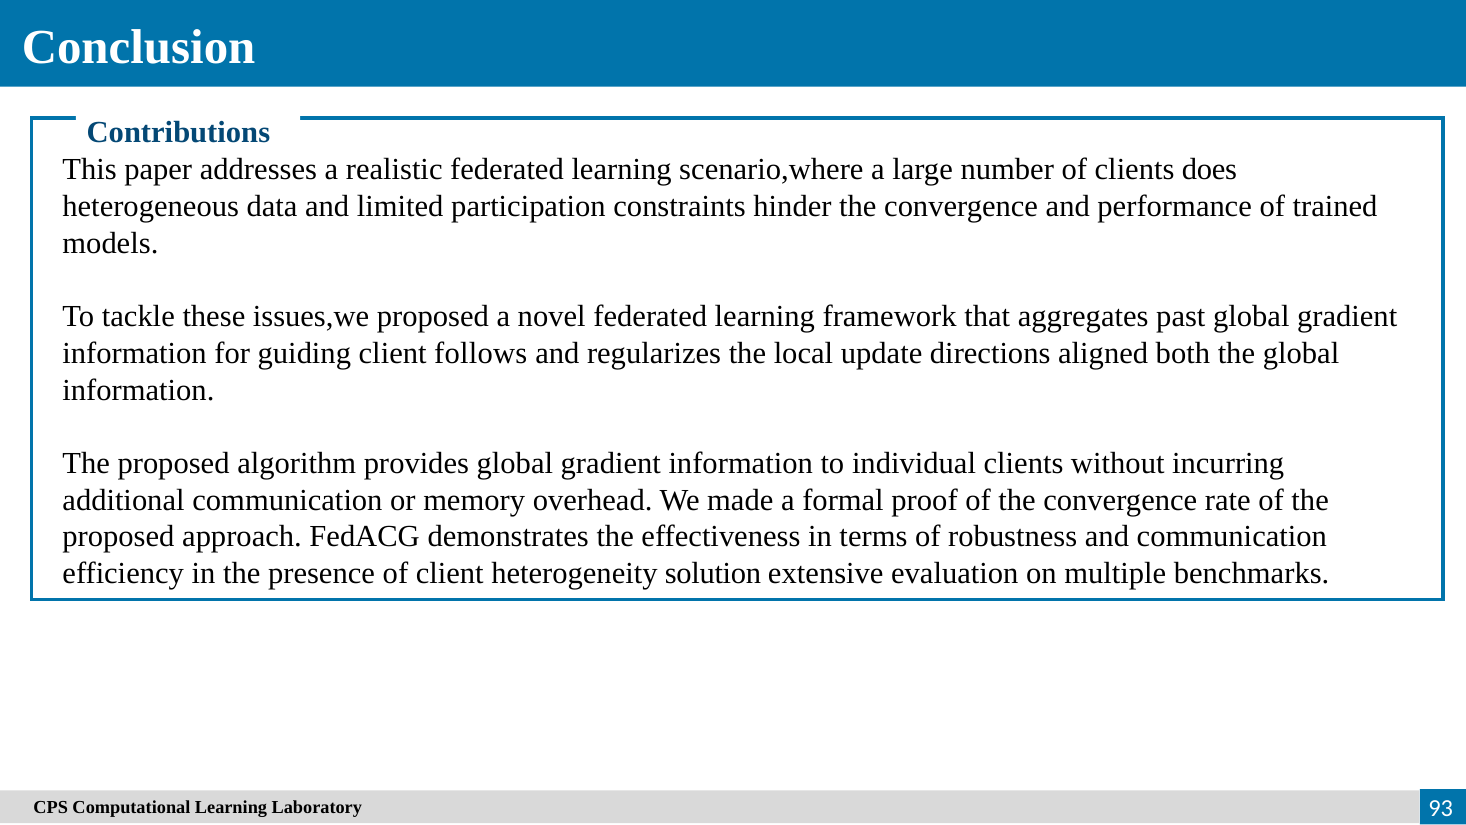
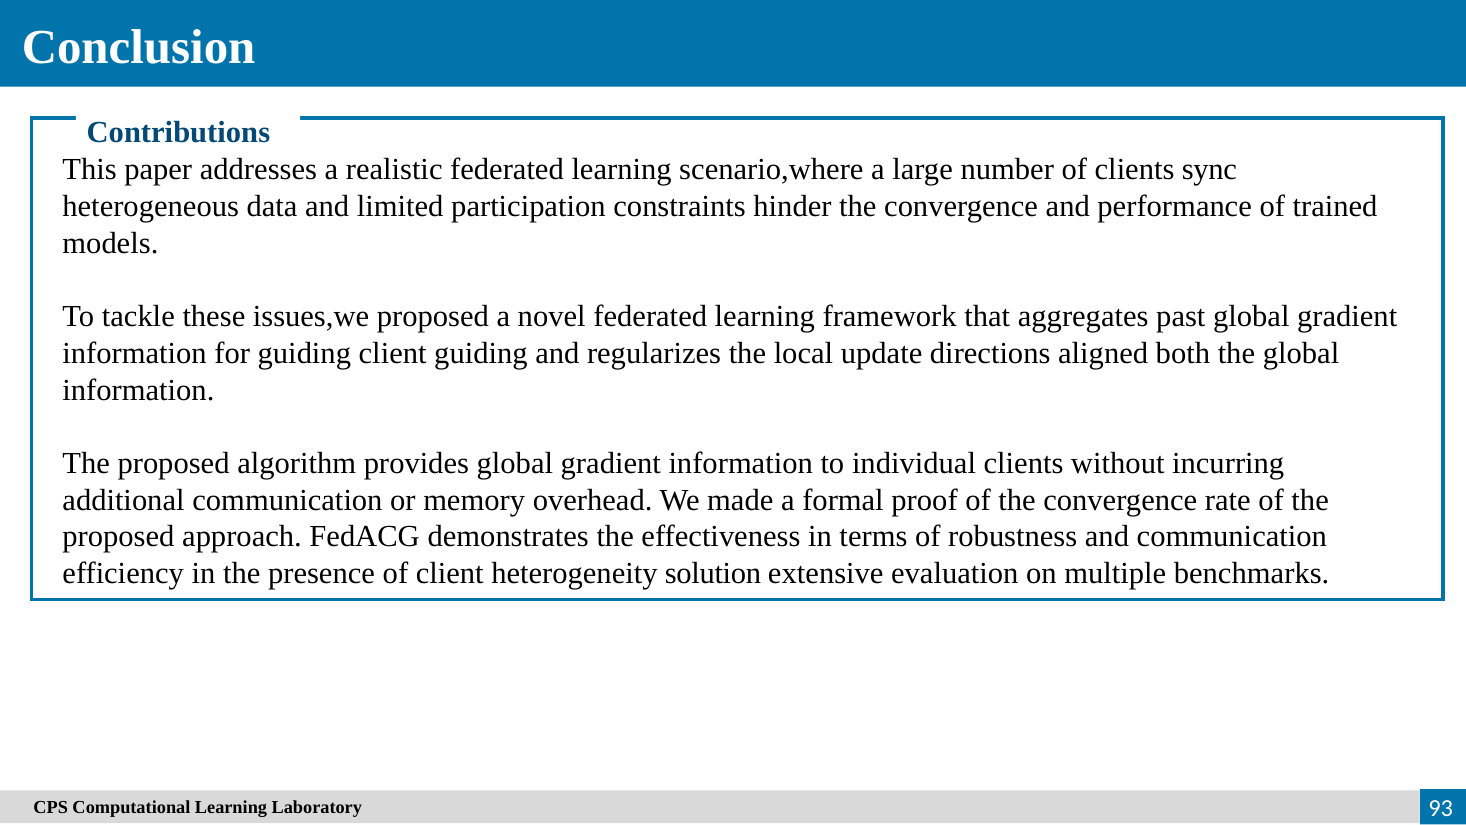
does: does -> sync
client follows: follows -> guiding
